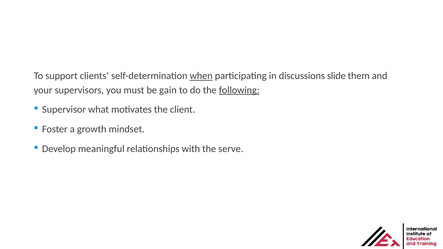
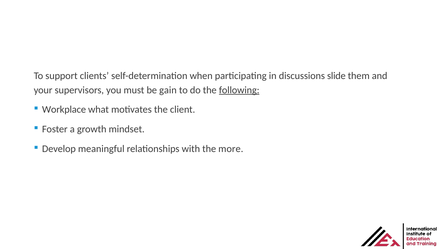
when underline: present -> none
Supervisor: Supervisor -> Workplace
serve: serve -> more
